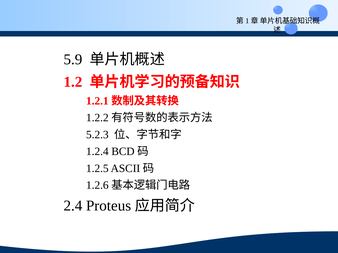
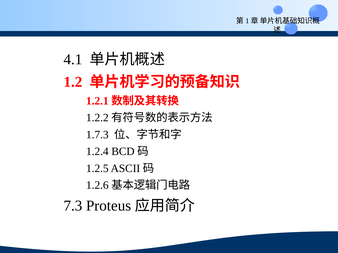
5.9: 5.9 -> 4.1
5.2.3: 5.2.3 -> 1.7.3
2.4: 2.4 -> 7.3
